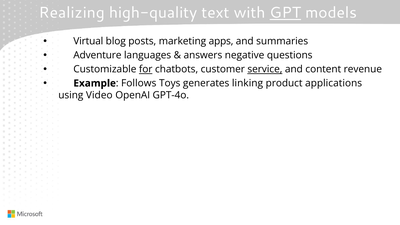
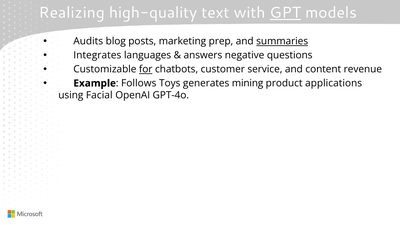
Virtual: Virtual -> Audits
apps: apps -> prep
summaries underline: none -> present
Adventure: Adventure -> Integrates
service underline: present -> none
linking: linking -> mining
Video: Video -> Facial
